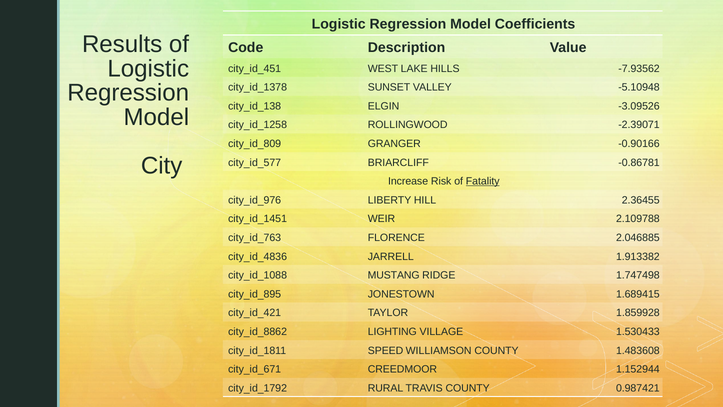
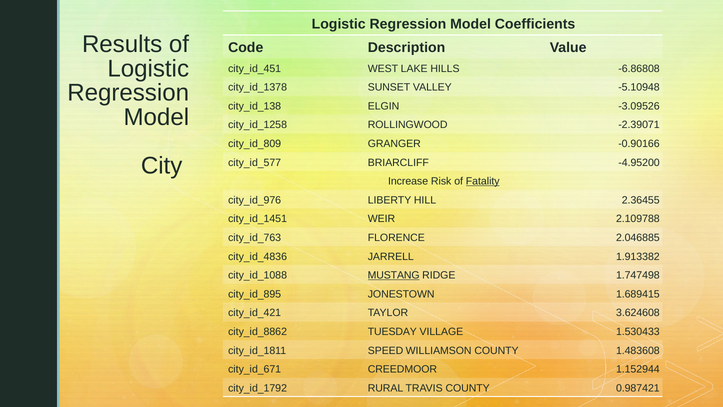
-7.93562: -7.93562 -> -6.86808
-0.86781: -0.86781 -> -4.95200
MUSTANG underline: none -> present
1.859928: 1.859928 -> 3.624608
LIGHTING: LIGHTING -> TUESDAY
